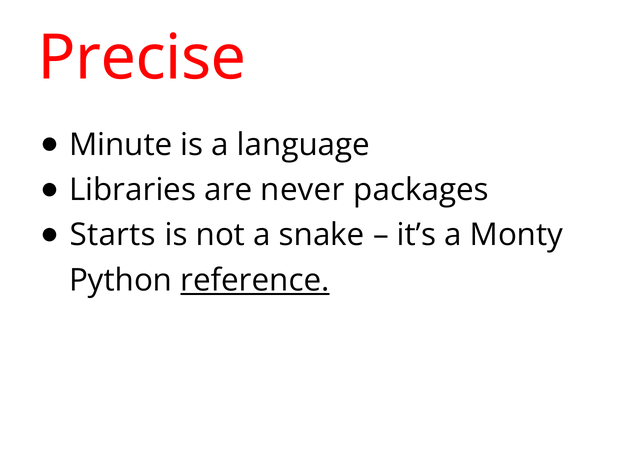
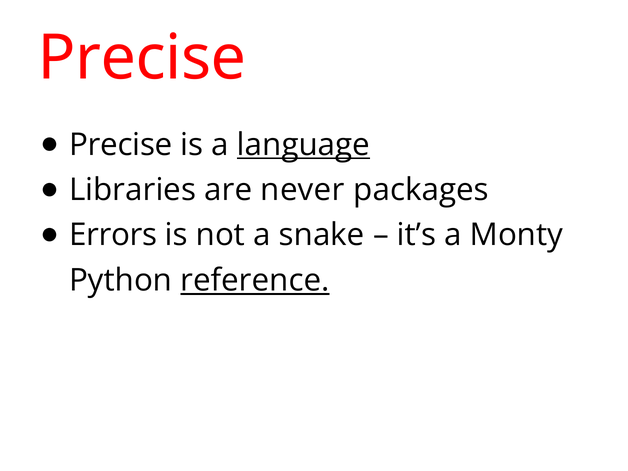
Minute at (121, 145): Minute -> Precise
language underline: none -> present
Starts: Starts -> Errors
